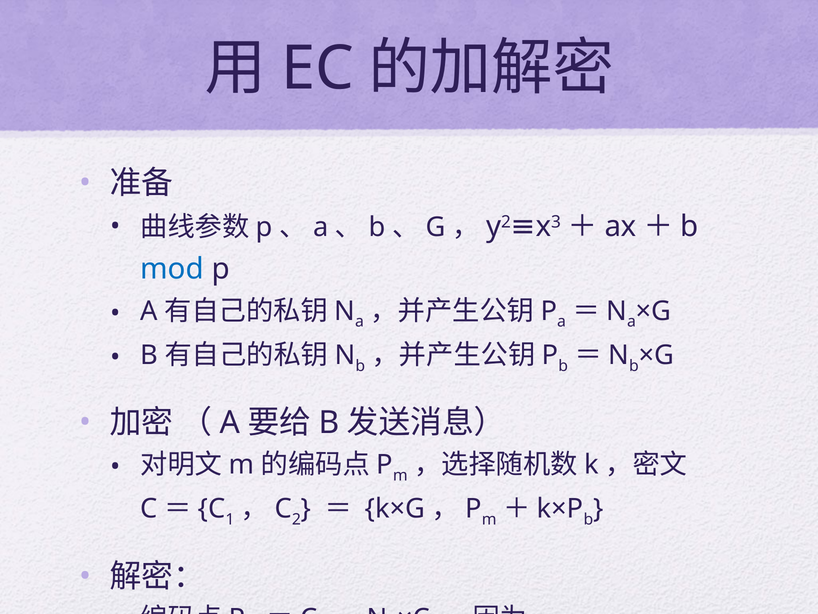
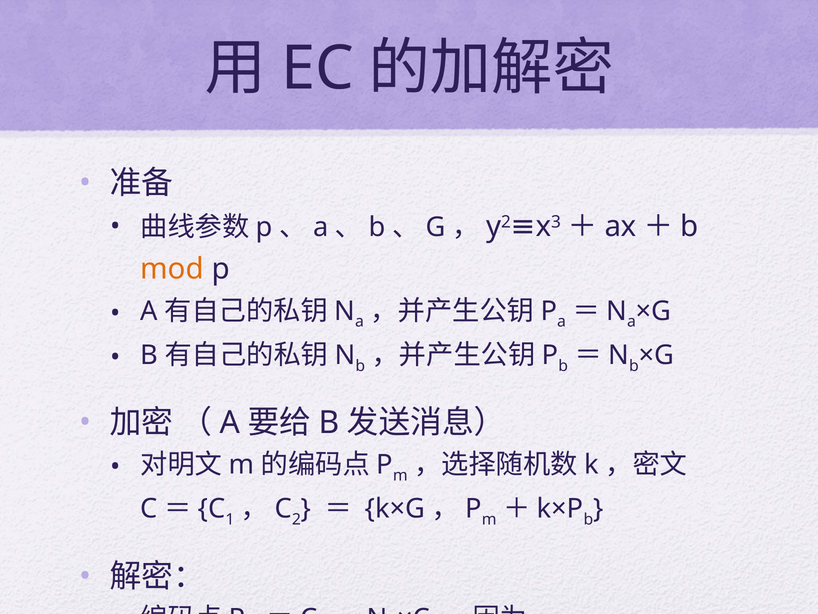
mod colour: blue -> orange
